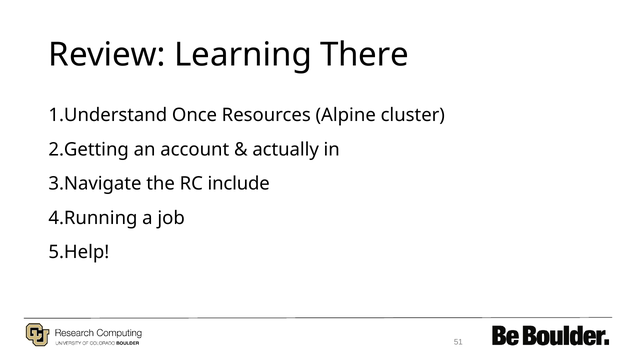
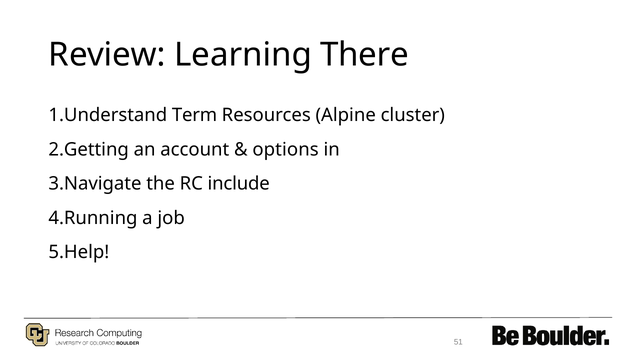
Once: Once -> Term
actually: actually -> options
